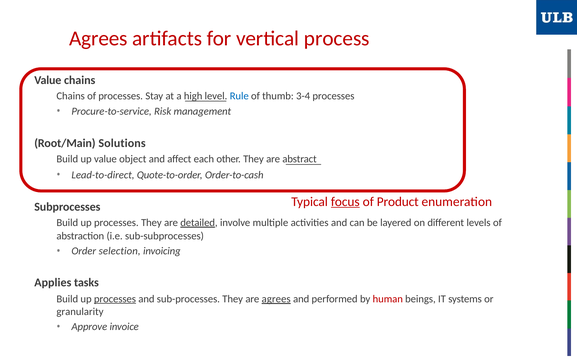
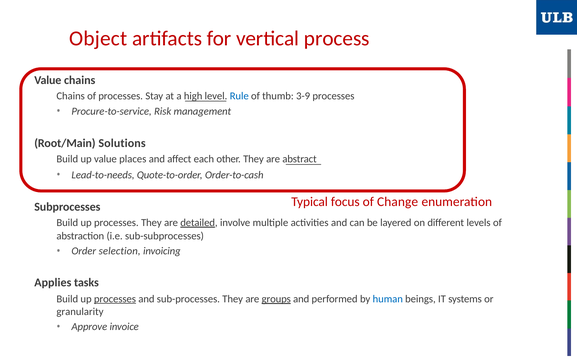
Agrees at (98, 38): Agrees -> Object
3-4: 3-4 -> 3-9
object: object -> places
Lead-to-direct: Lead-to-direct -> Lead-to-needs
focus underline: present -> none
Product: Product -> Change
are agrees: agrees -> groups
human colour: red -> blue
